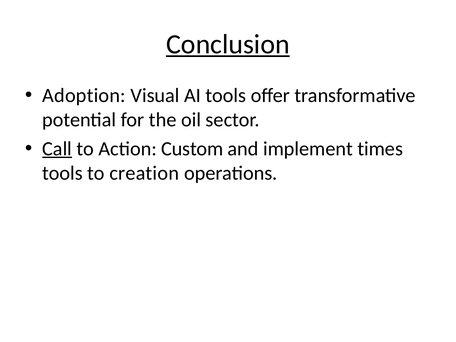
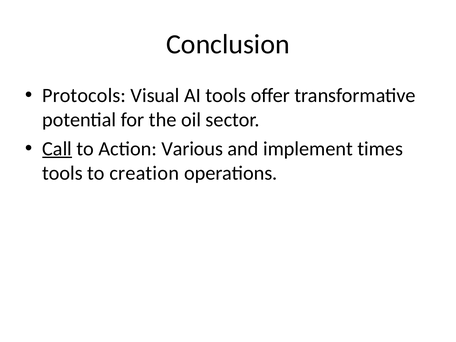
Conclusion underline: present -> none
Adoption: Adoption -> Protocols
Custom: Custom -> Various
